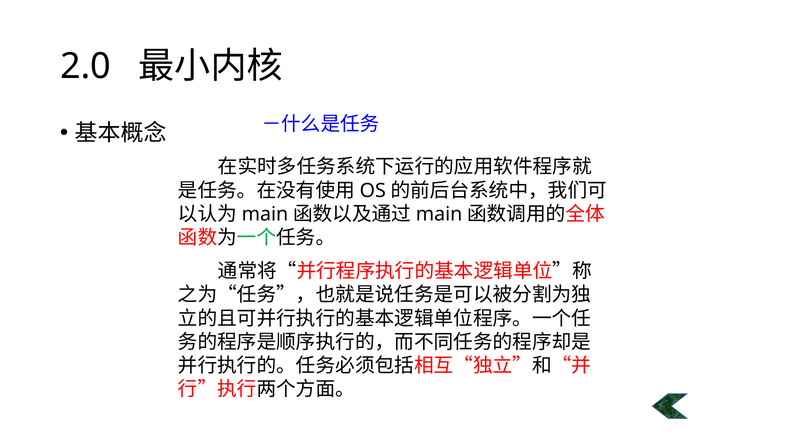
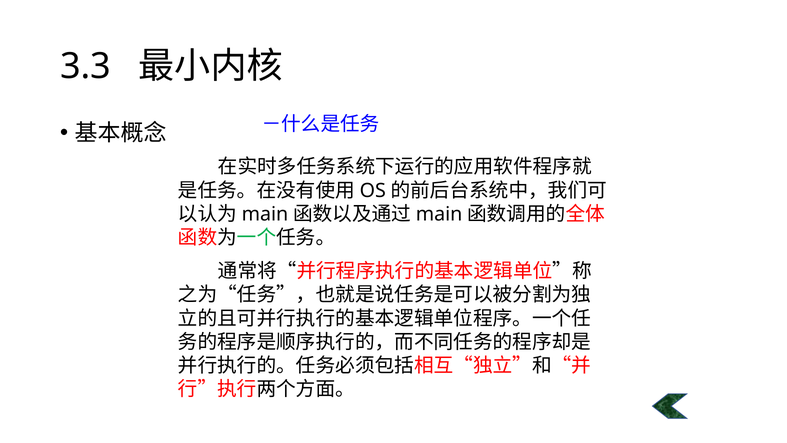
2.0: 2.0 -> 3.3
